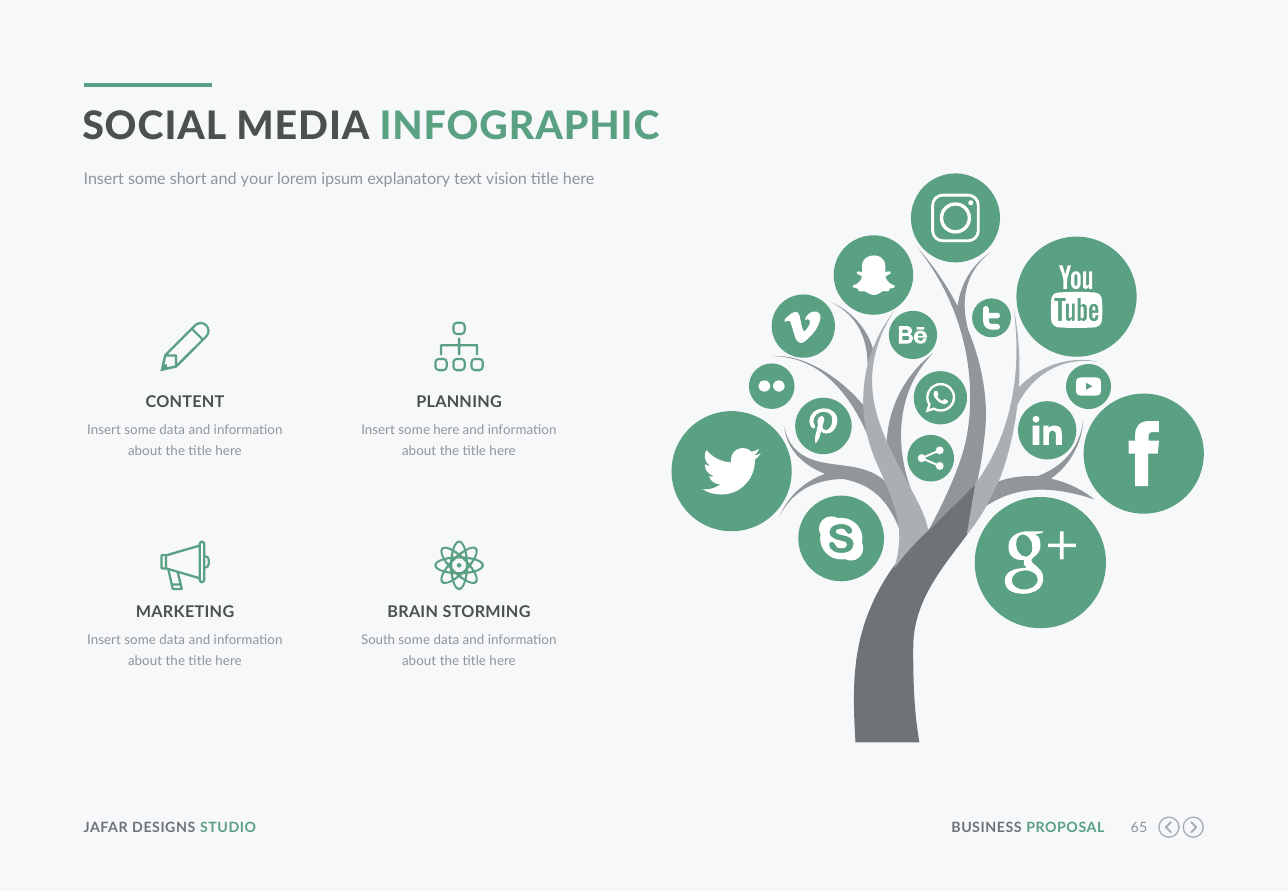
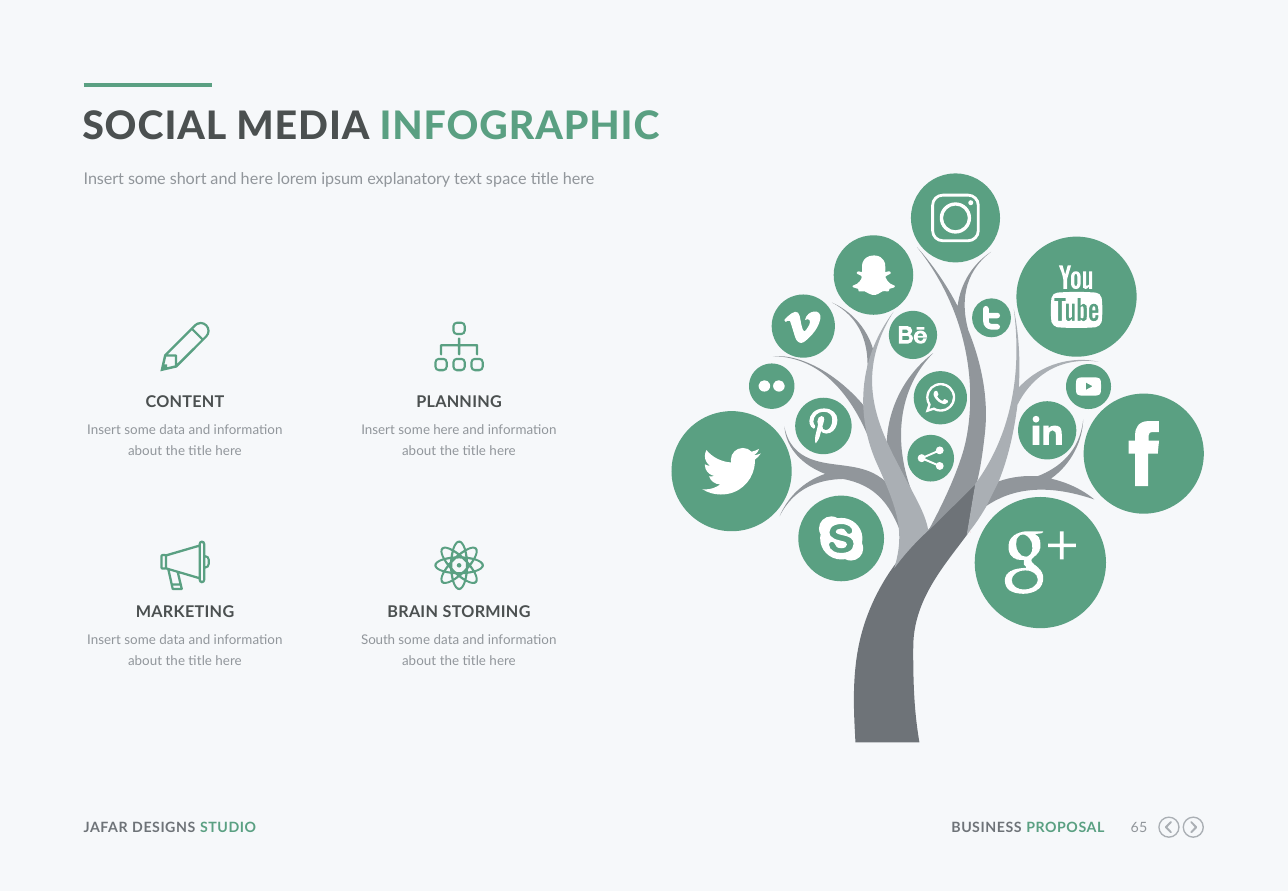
and your: your -> here
vision: vision -> space
